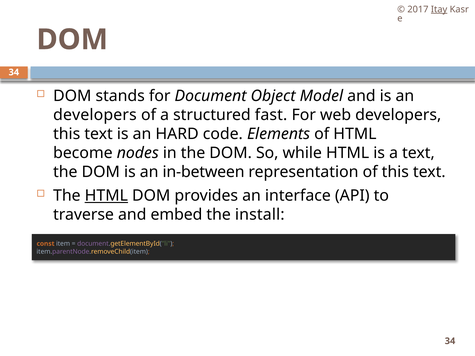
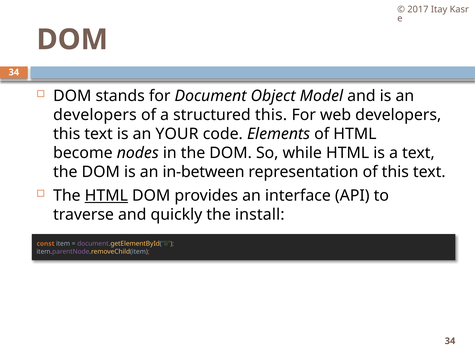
Itay underline: present -> none
structured fast: fast -> this
HARD: HARD -> YOUR
embed: embed -> quickly
